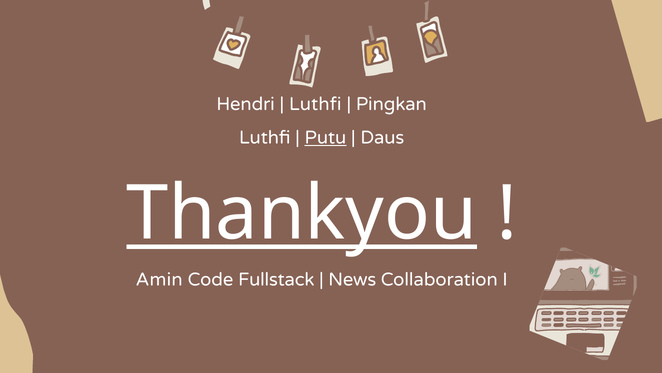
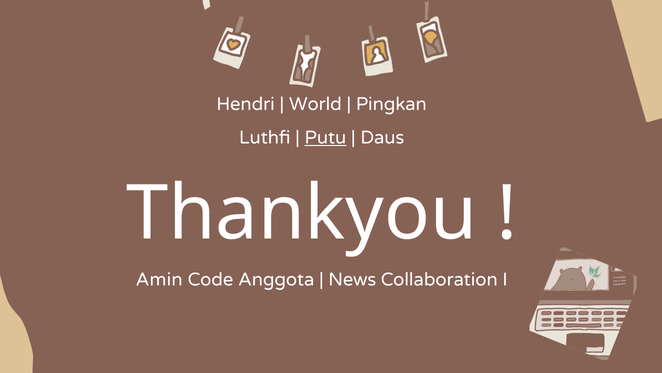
Luthfi at (315, 104): Luthfi -> World
Thankyou underline: present -> none
Fullstack: Fullstack -> Anggota
